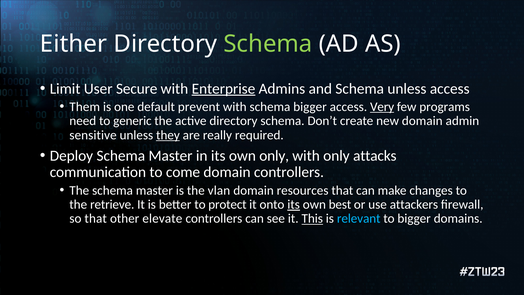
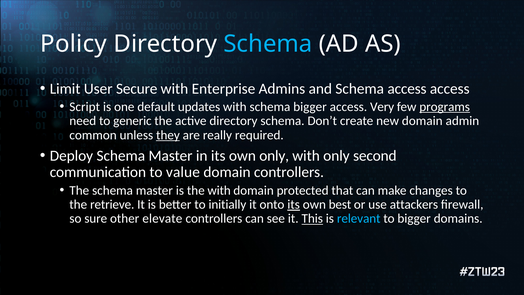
Either: Either -> Policy
Schema at (268, 44) colour: light green -> light blue
Enterprise underline: present -> none
Schema unless: unless -> access
Them: Them -> Script
prevent: prevent -> updates
Very underline: present -> none
programs underline: none -> present
sensitive: sensitive -> common
attacks: attacks -> second
come: come -> value
the vlan: vlan -> with
resources: resources -> protected
protect: protect -> initially
so that: that -> sure
